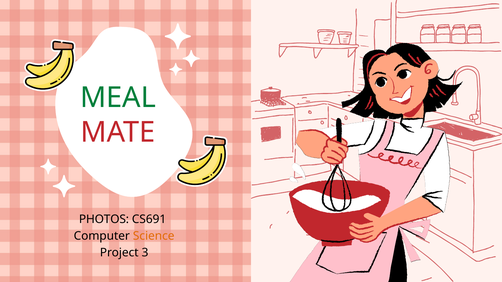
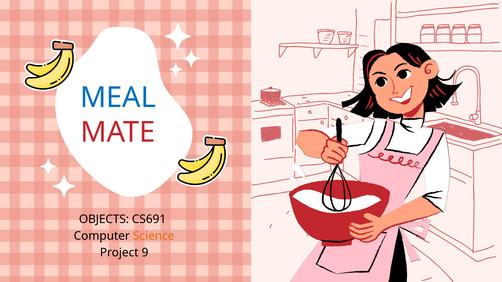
MEAL colour: green -> blue
PHOTOS: PHOTOS -> OBJECTS
3: 3 -> 9
